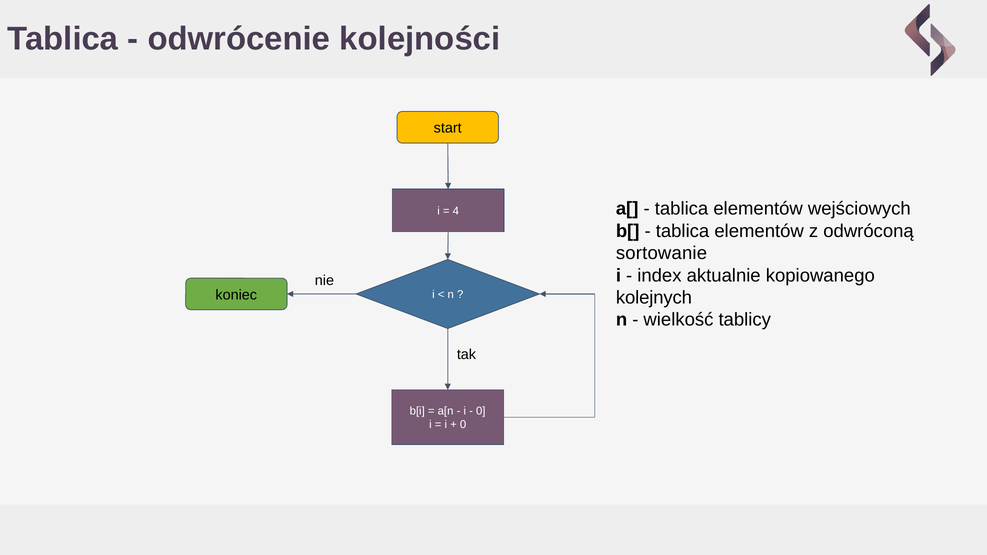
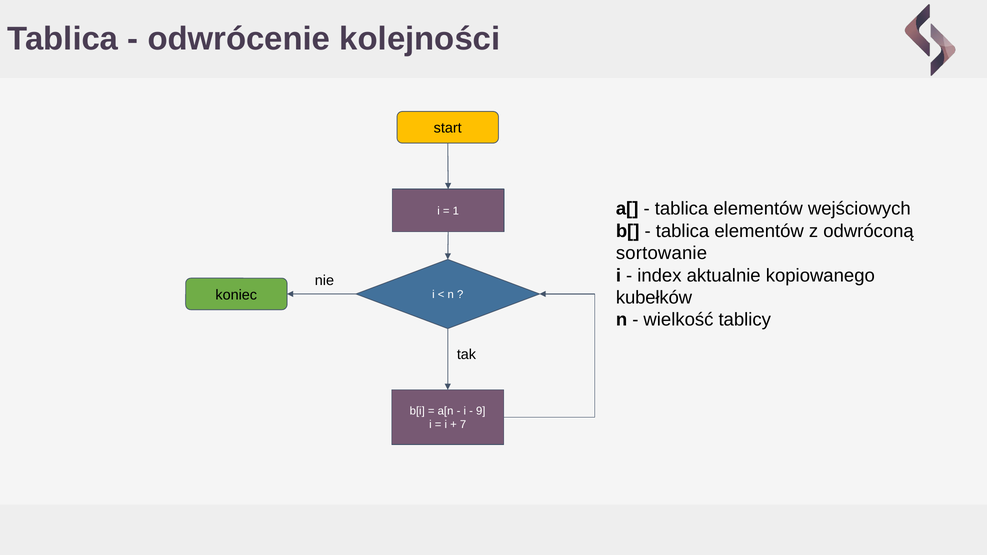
4: 4 -> 1
kolejnych: kolejnych -> kubełków
0 at (481, 411): 0 -> 9
0 at (463, 425): 0 -> 7
